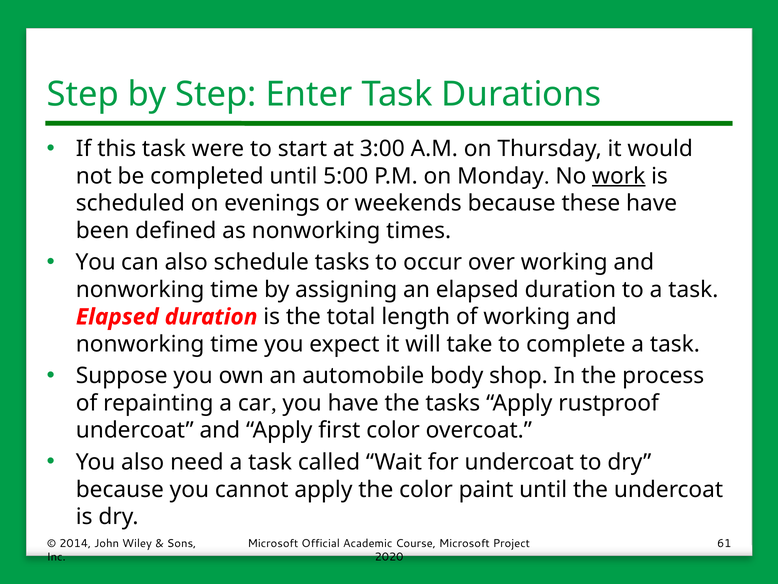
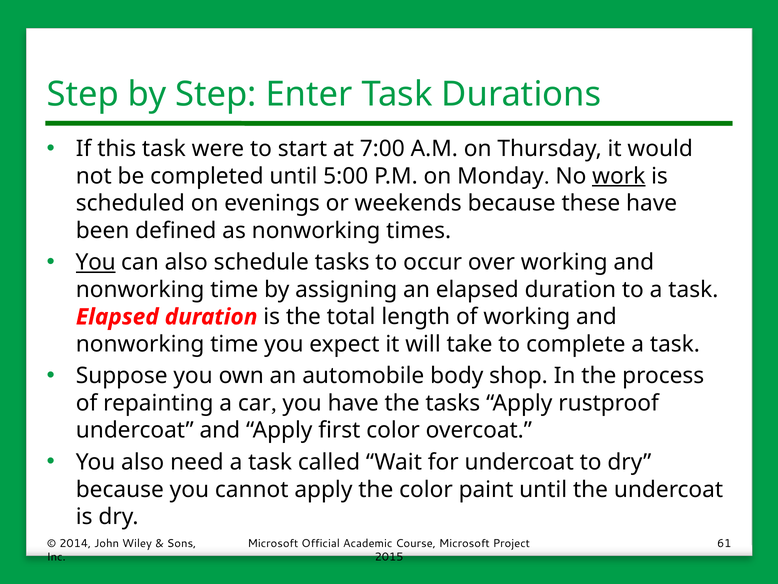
3:00: 3:00 -> 7:00
You at (96, 262) underline: none -> present
2020: 2020 -> 2015
